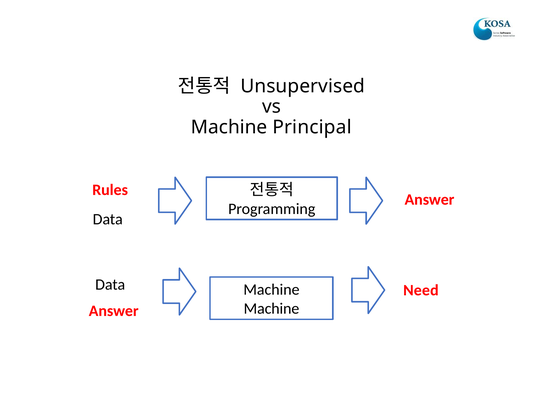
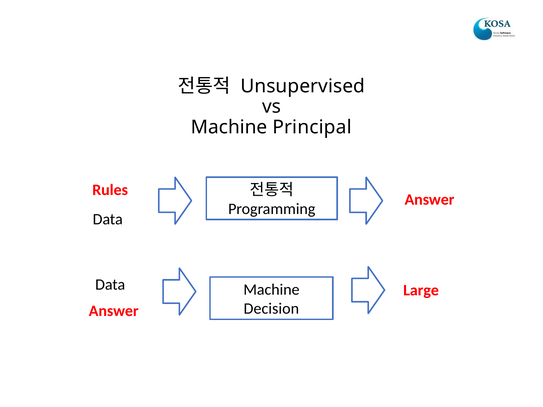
Need: Need -> Large
Machine at (271, 309): Machine -> Decision
